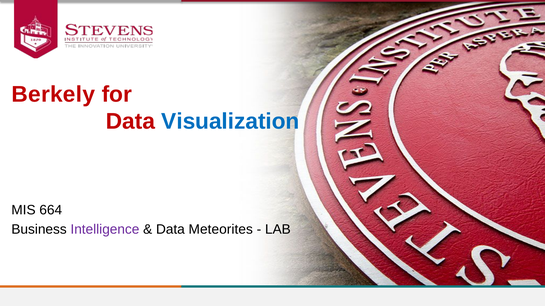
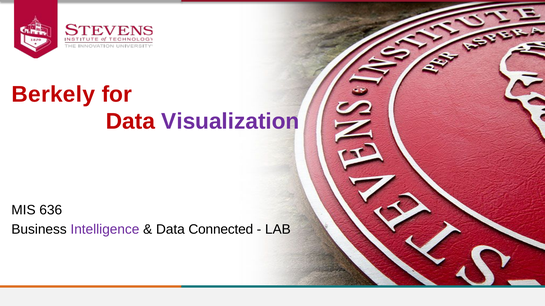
Visualization colour: blue -> purple
664: 664 -> 636
Meteorites: Meteorites -> Connected
